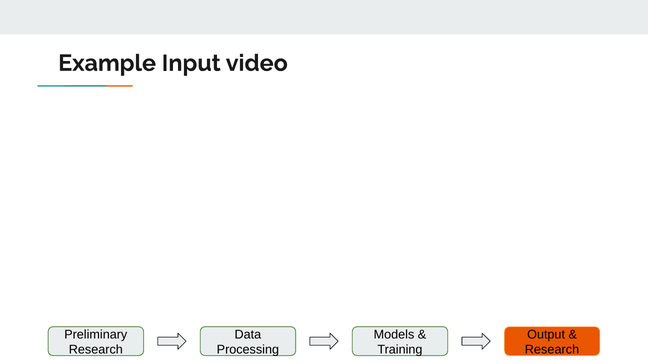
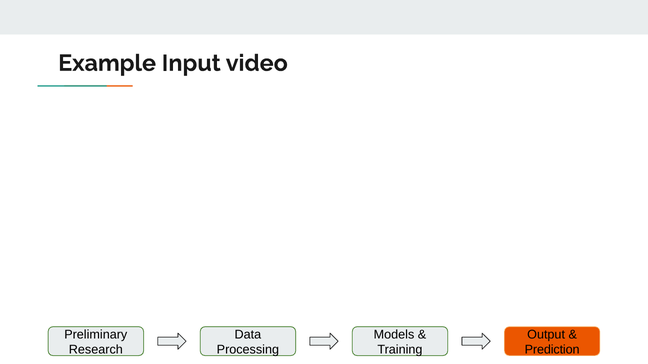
Research at (552, 350): Research -> Prediction
